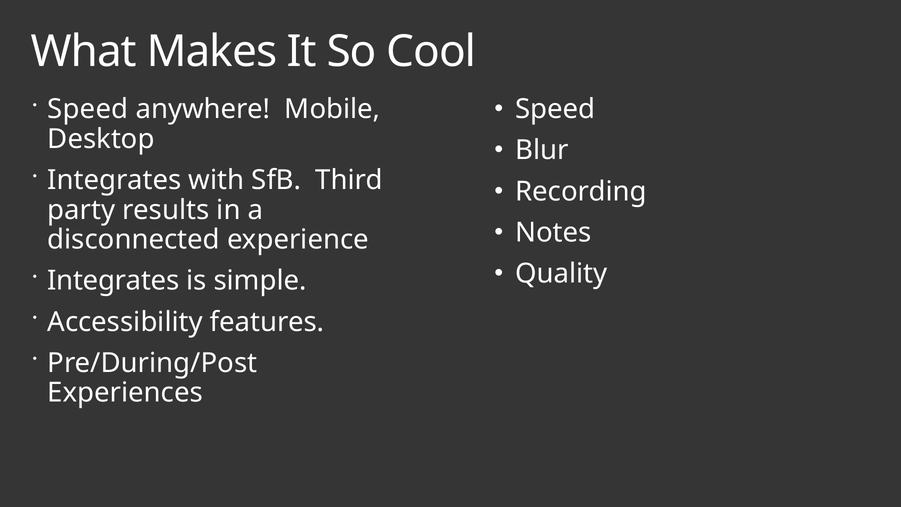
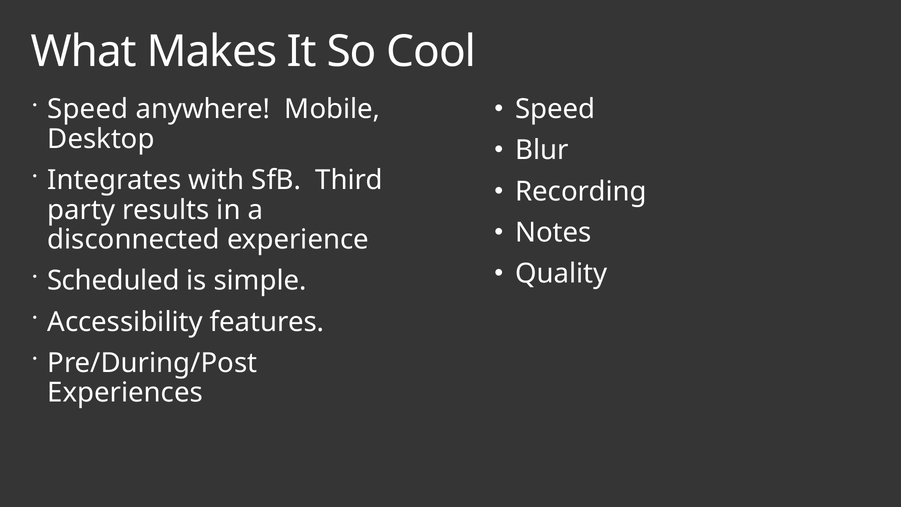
Integrates at (113, 281): Integrates -> Scheduled
